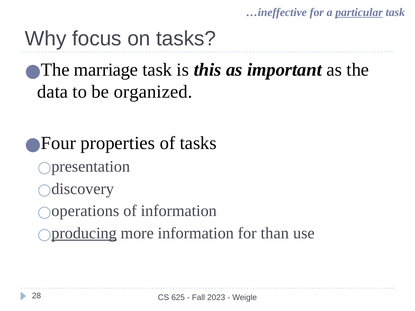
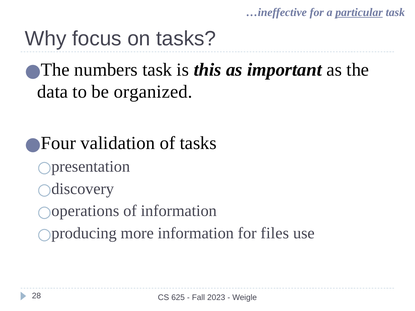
marriage: marriage -> numbers
properties: properties -> validation
producing underline: present -> none
than: than -> files
